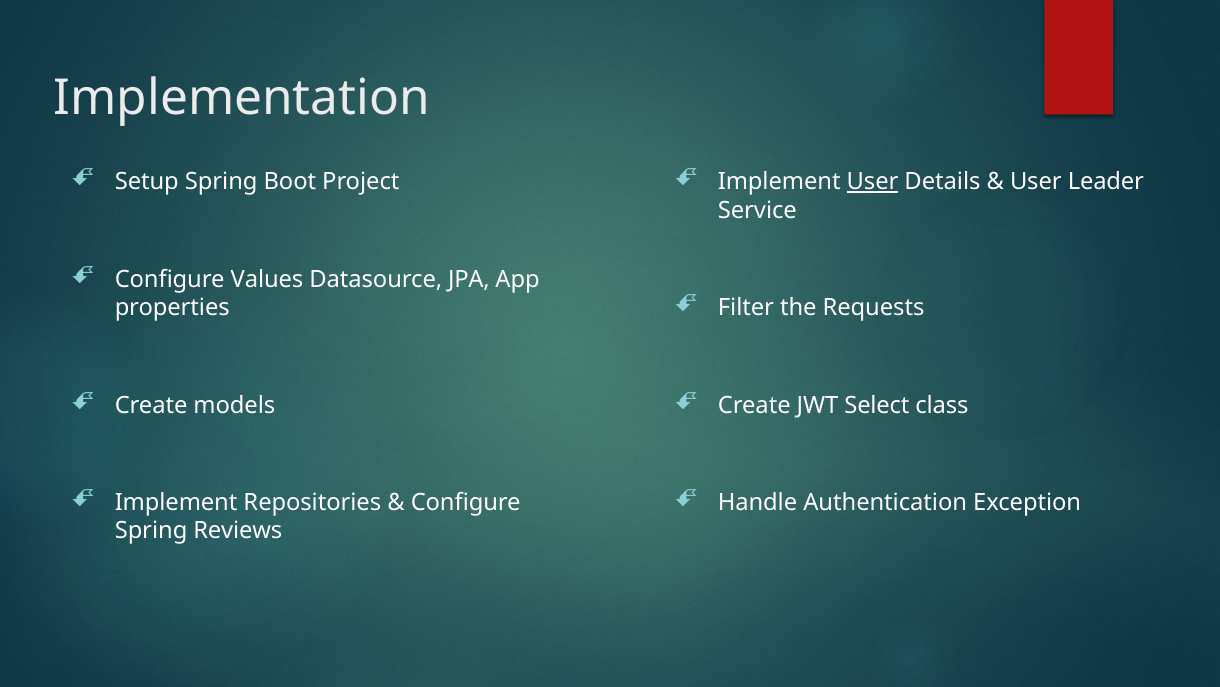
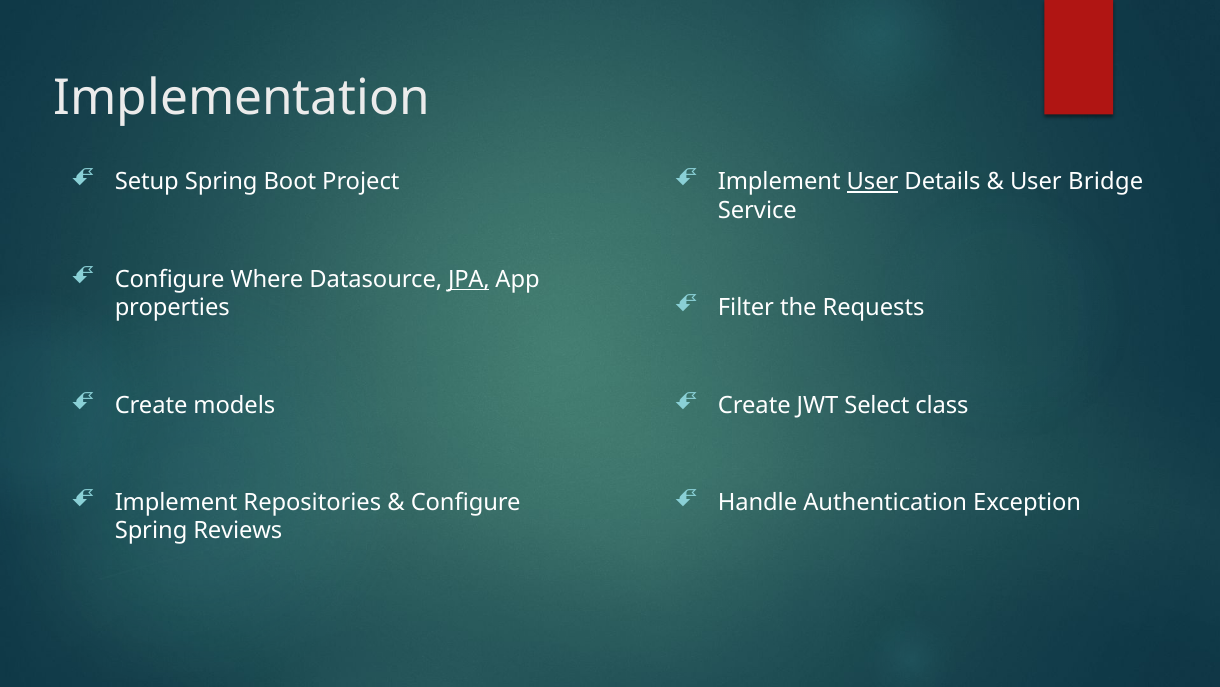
Leader: Leader -> Bridge
Values: Values -> Where
JPA underline: none -> present
